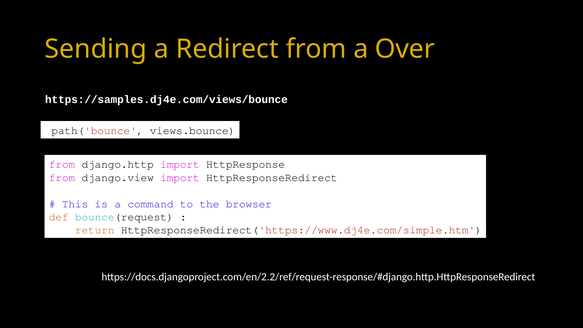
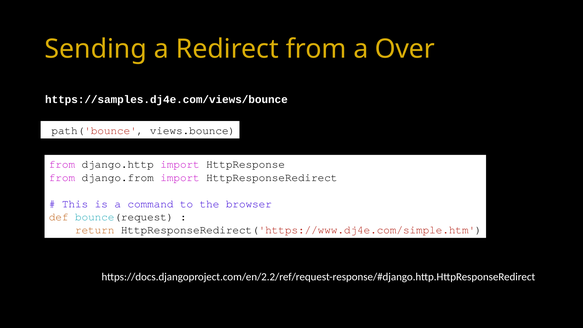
django.view: django.view -> django.from
